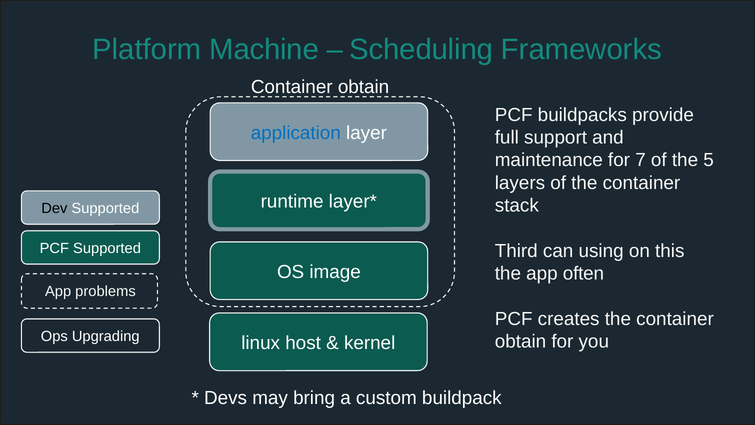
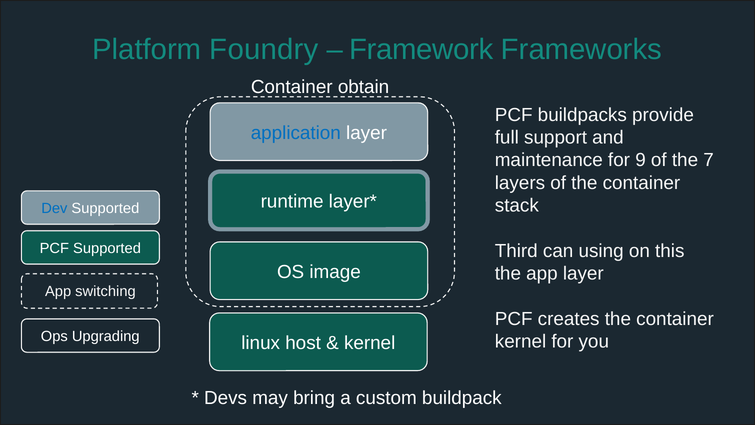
Machine: Machine -> Foundry
Scheduling: Scheduling -> Framework
7: 7 -> 9
5: 5 -> 7
Dev colour: black -> blue
app often: often -> layer
problems: problems -> switching
obtain at (521, 341): obtain -> kernel
